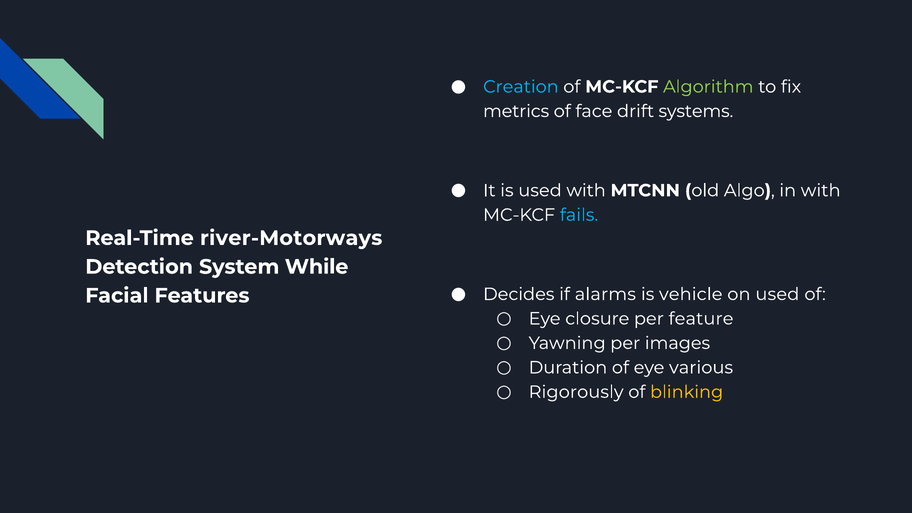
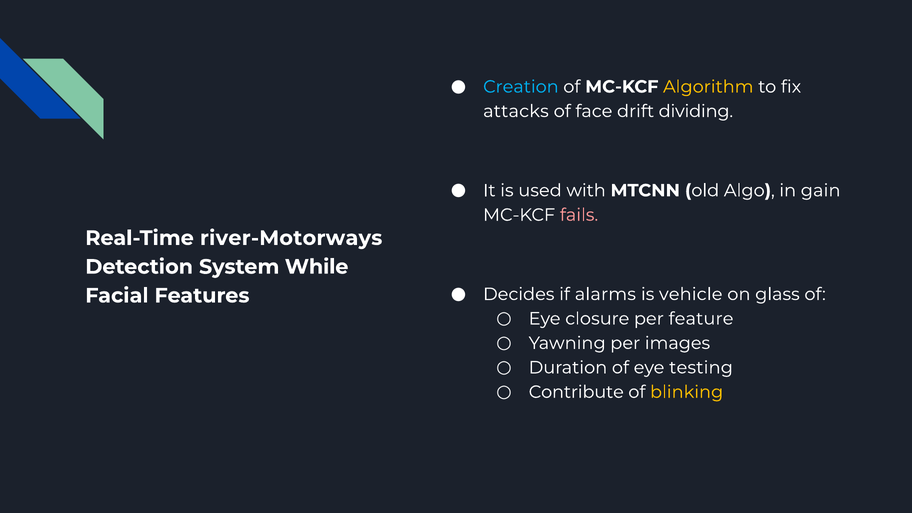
Algorithm colour: light green -> yellow
metrics: metrics -> attacks
systems: systems -> dividing
in with: with -> gain
fails colour: light blue -> pink
on used: used -> glass
various: various -> testing
Rigorously: Rigorously -> Contribute
